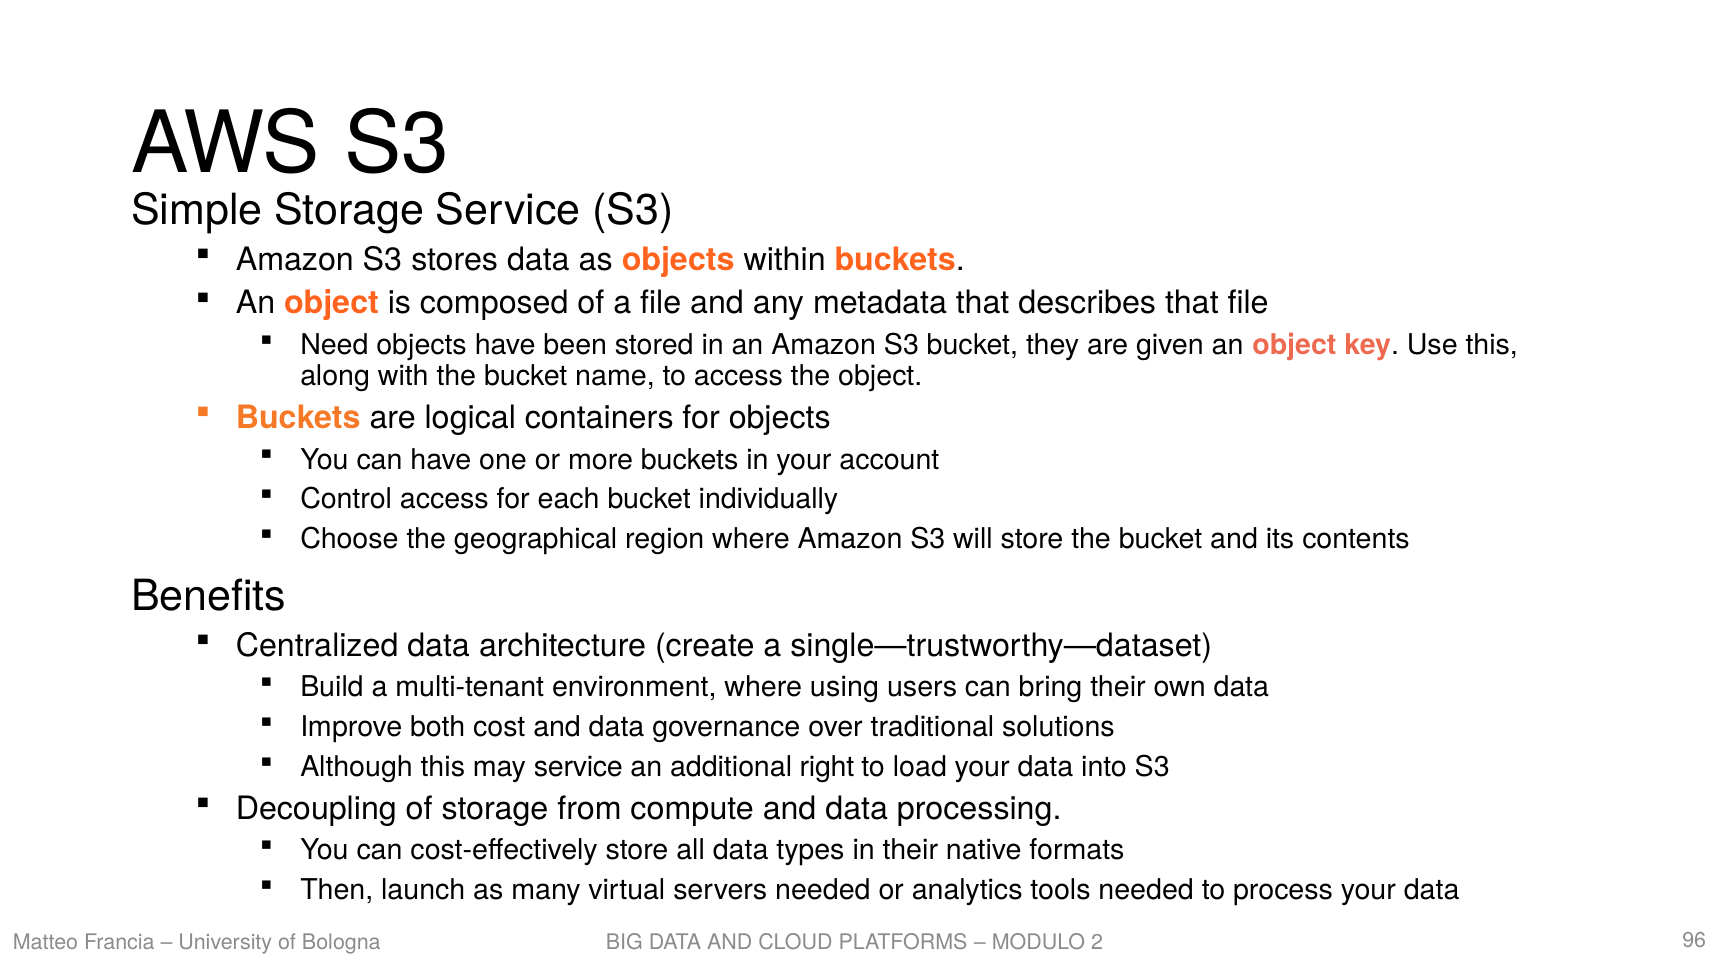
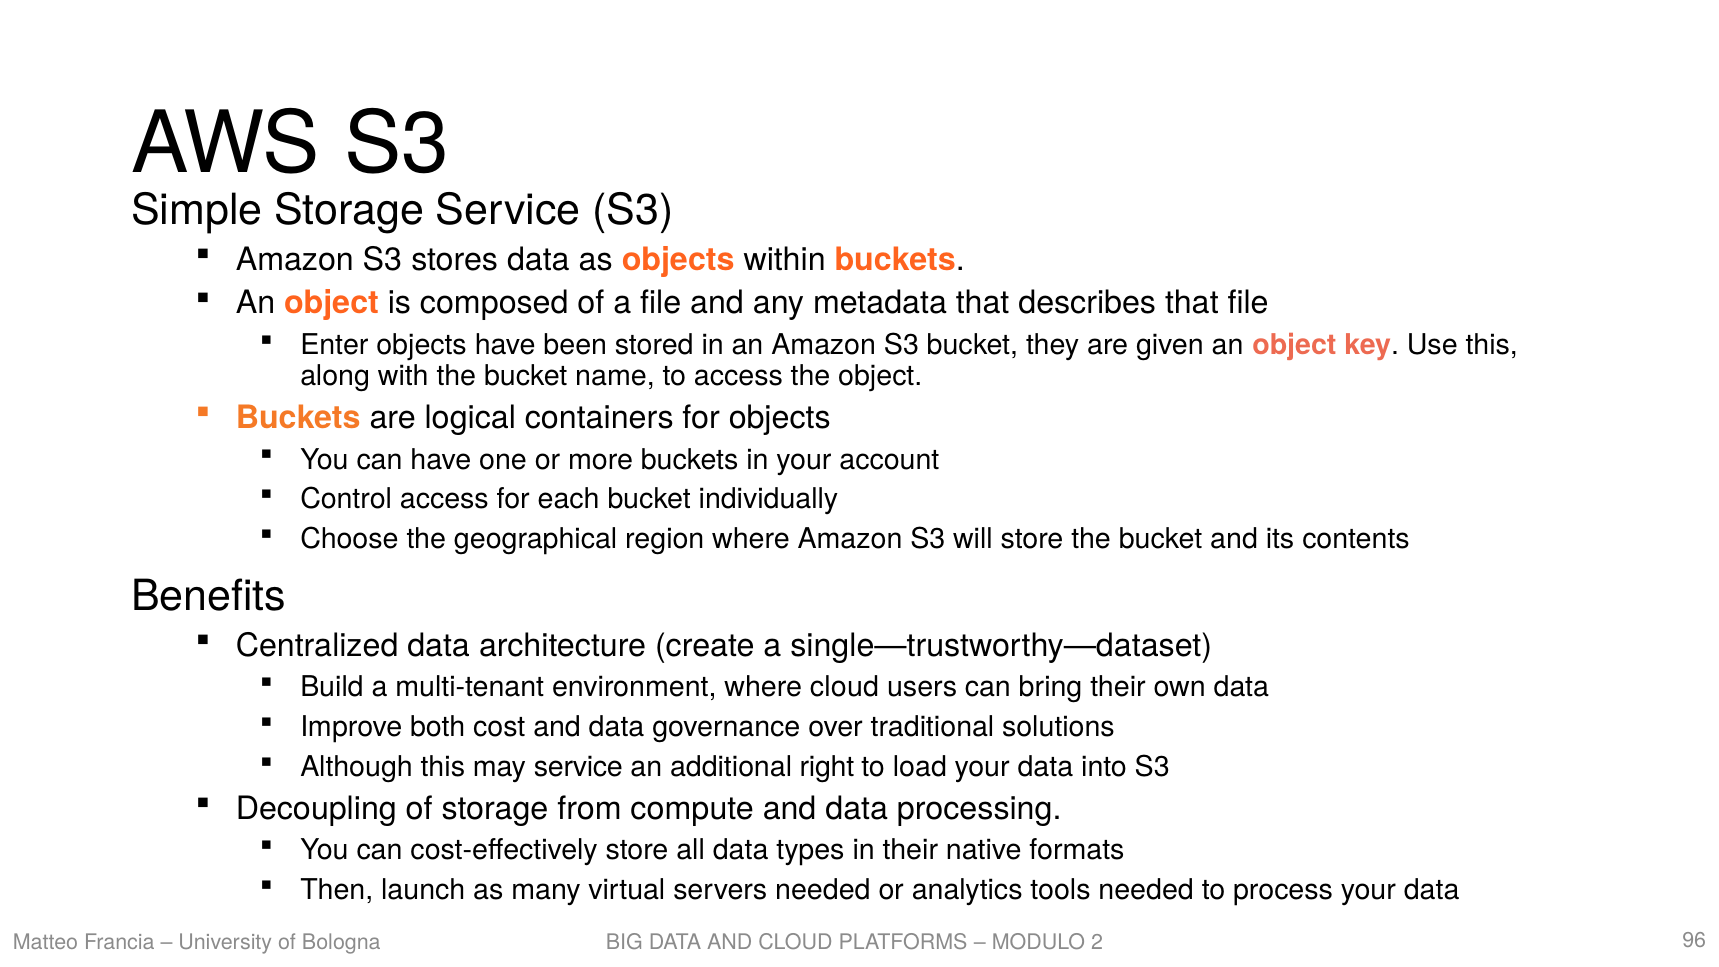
Need: Need -> Enter
where using: using -> cloud
